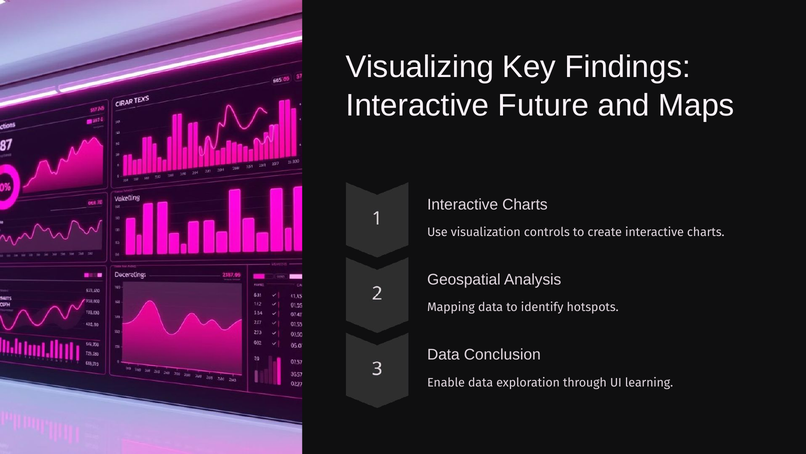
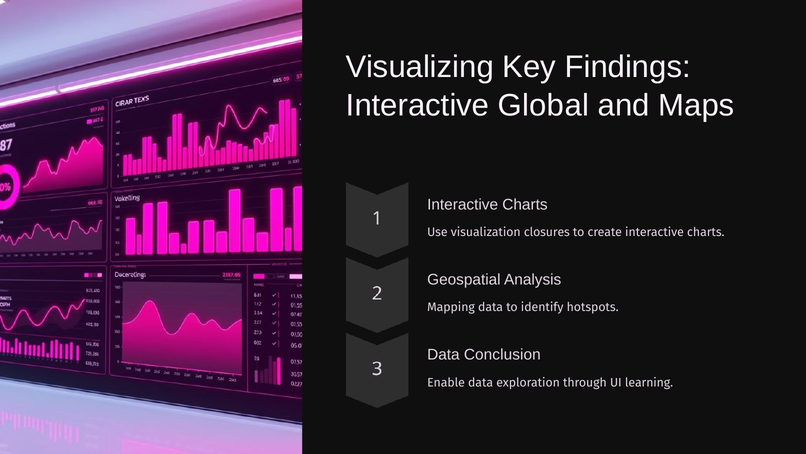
Future: Future -> Global
controls: controls -> closures
